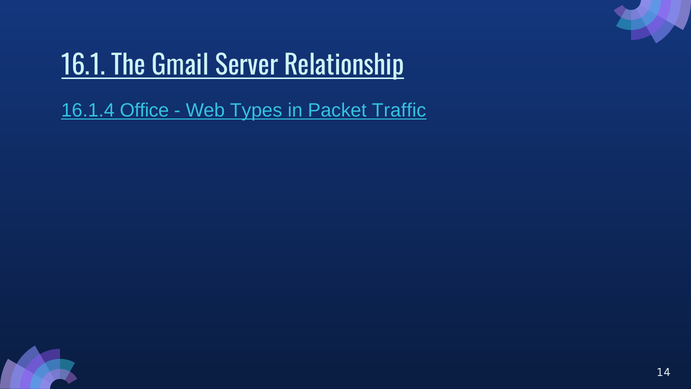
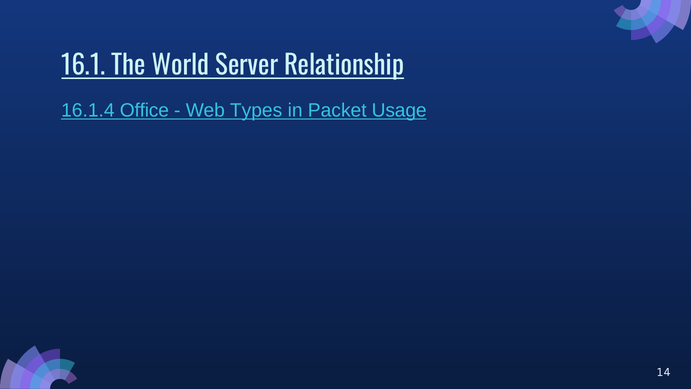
Gmail: Gmail -> World
Traffic: Traffic -> Usage
